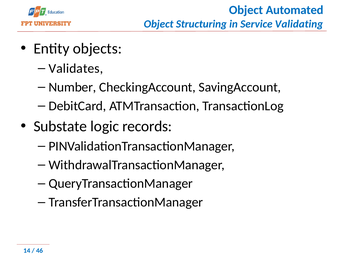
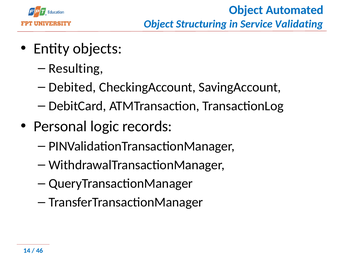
Validates: Validates -> Resulting
Number: Number -> Debited
Substate: Substate -> Personal
